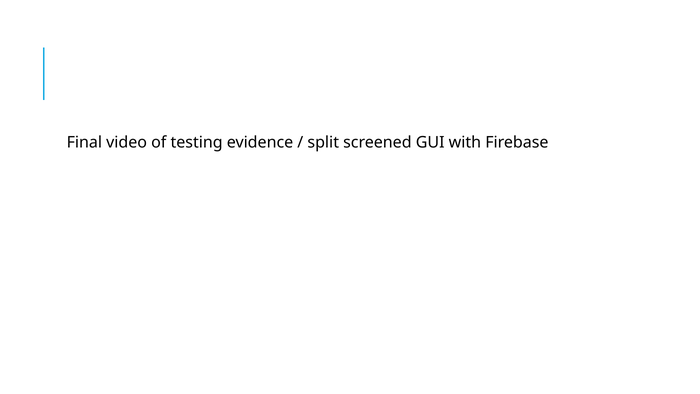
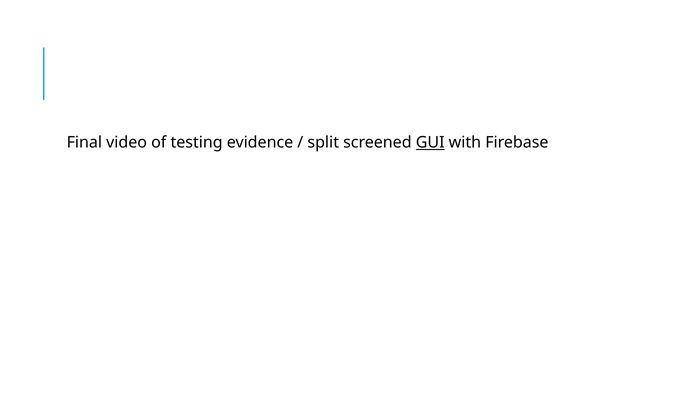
GUI underline: none -> present
